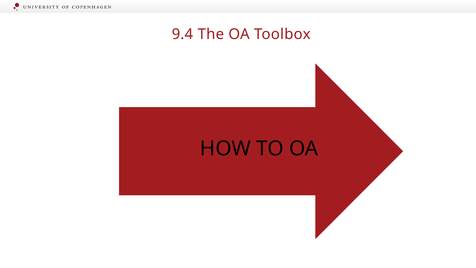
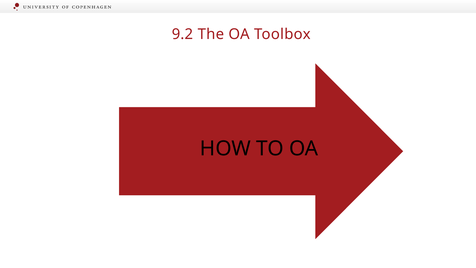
9.4: 9.4 -> 9.2
